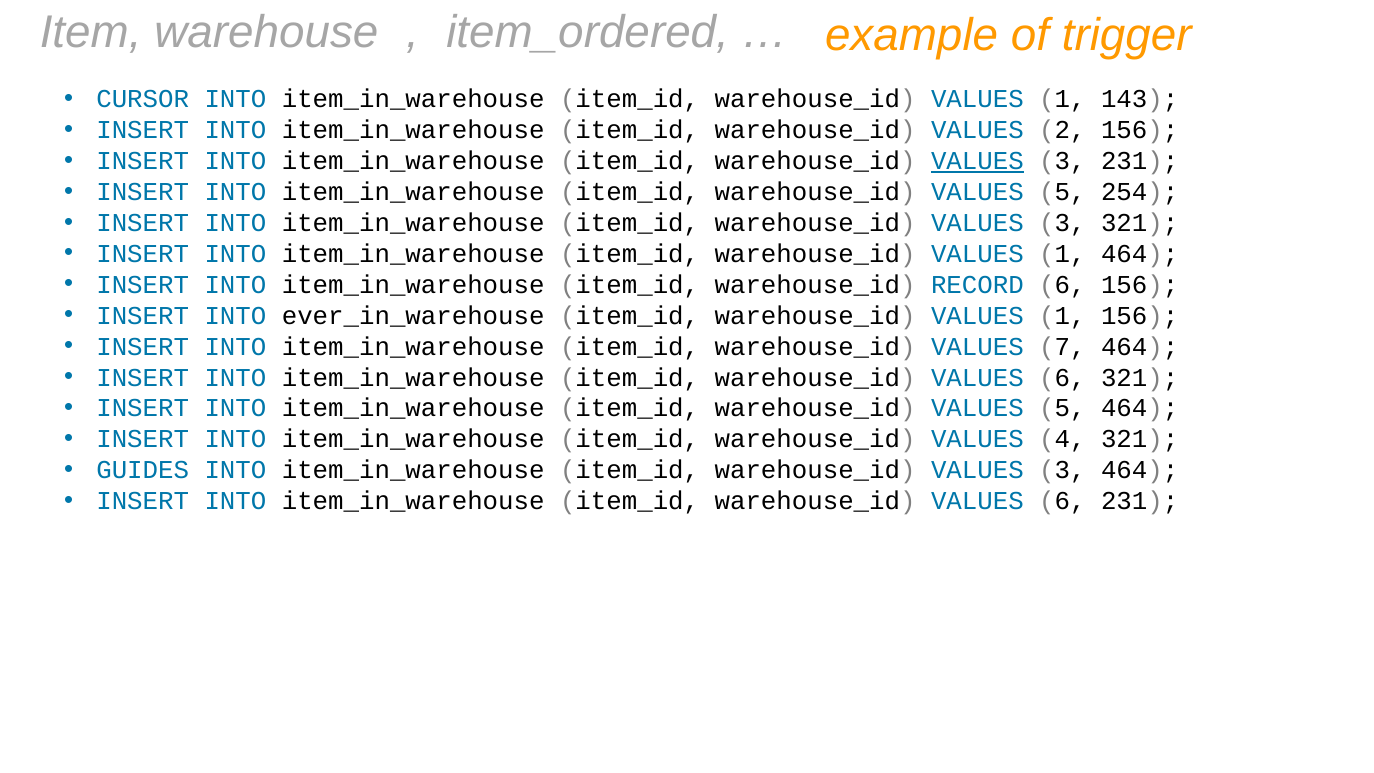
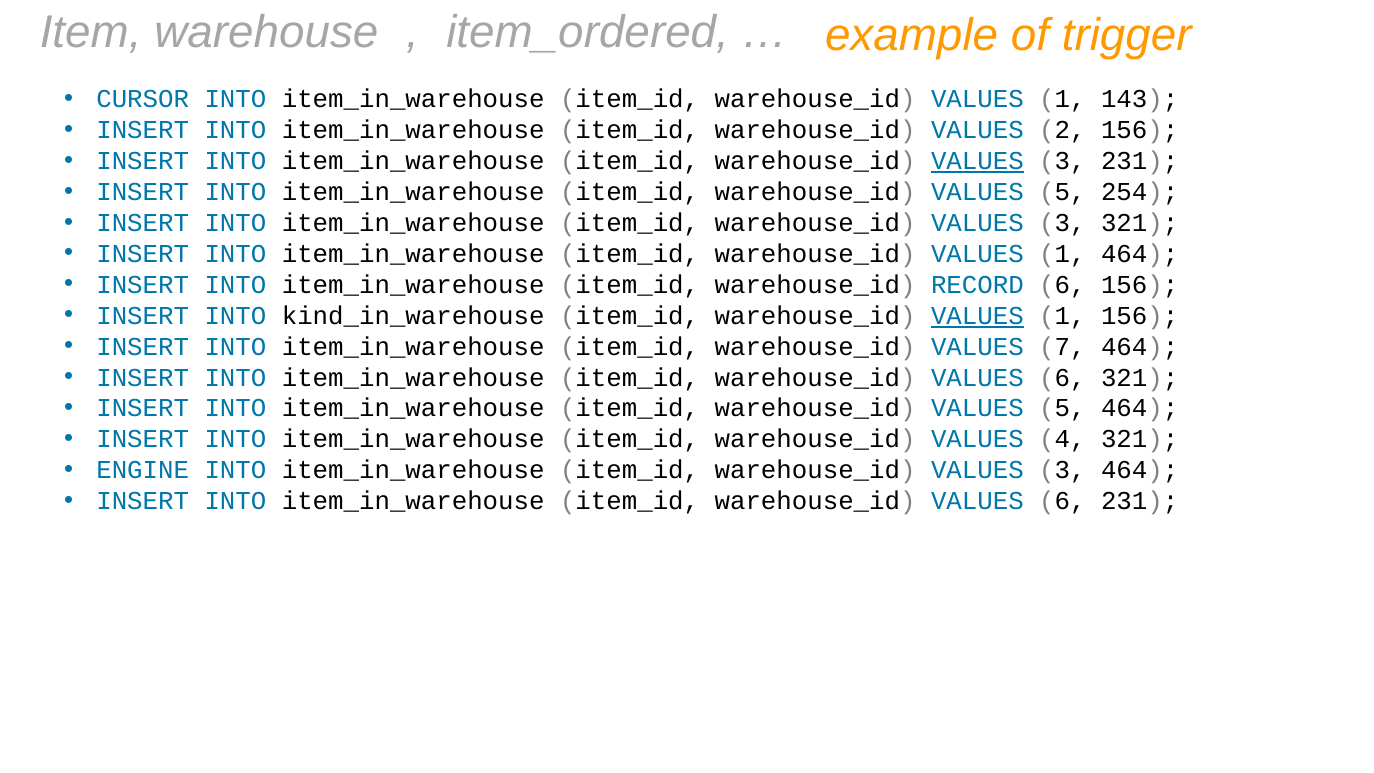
ever_in_warehouse: ever_in_warehouse -> kind_in_warehouse
VALUES at (977, 316) underline: none -> present
GUIDES: GUIDES -> ENGINE
